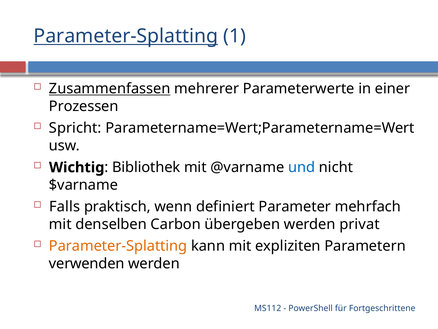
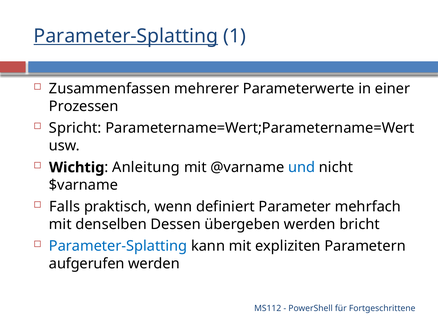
Zusammenfassen underline: present -> none
Bibliothek: Bibliothek -> Anleitung
Carbon: Carbon -> Dessen
privat: privat -> bricht
Parameter-Splatting at (118, 246) colour: orange -> blue
verwenden: verwenden -> aufgerufen
